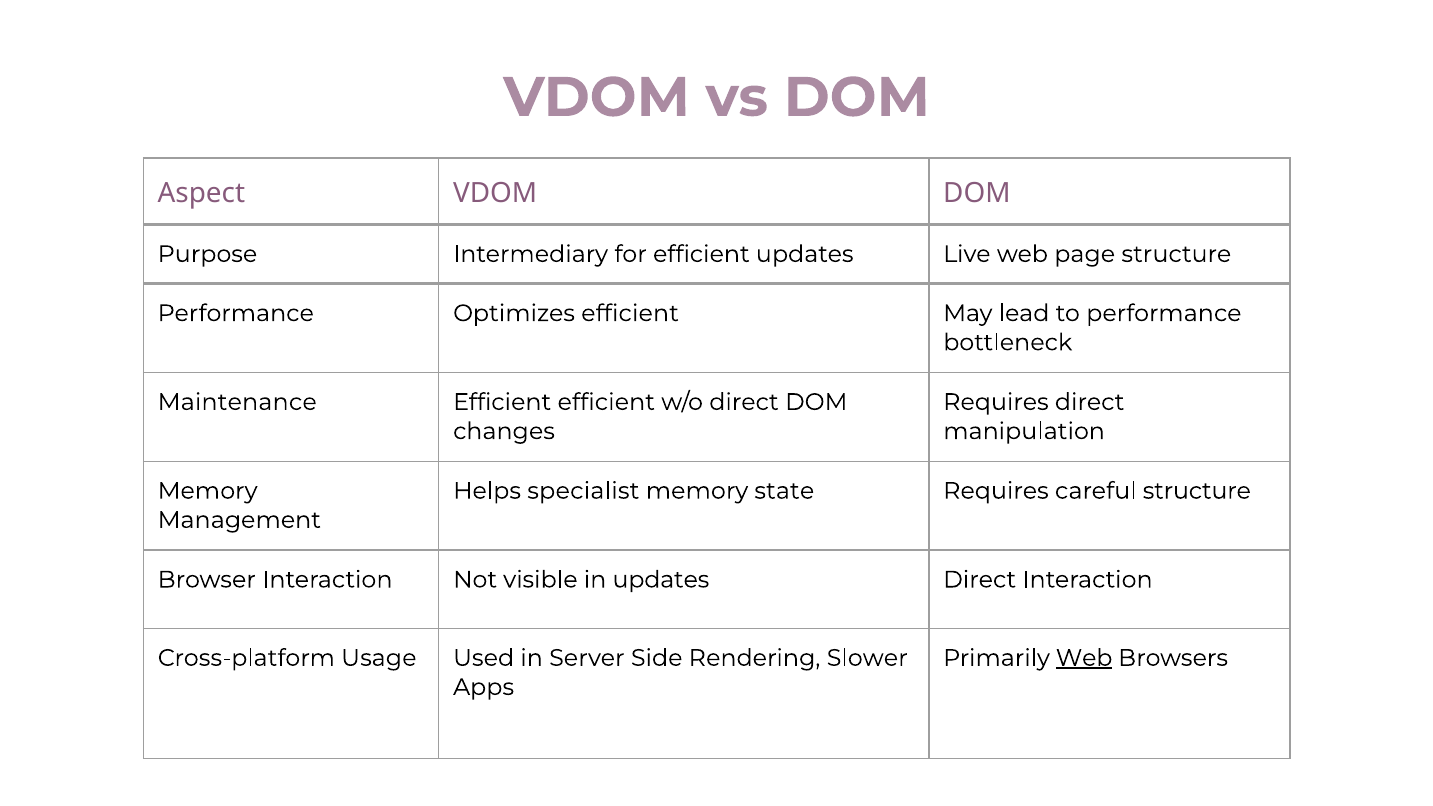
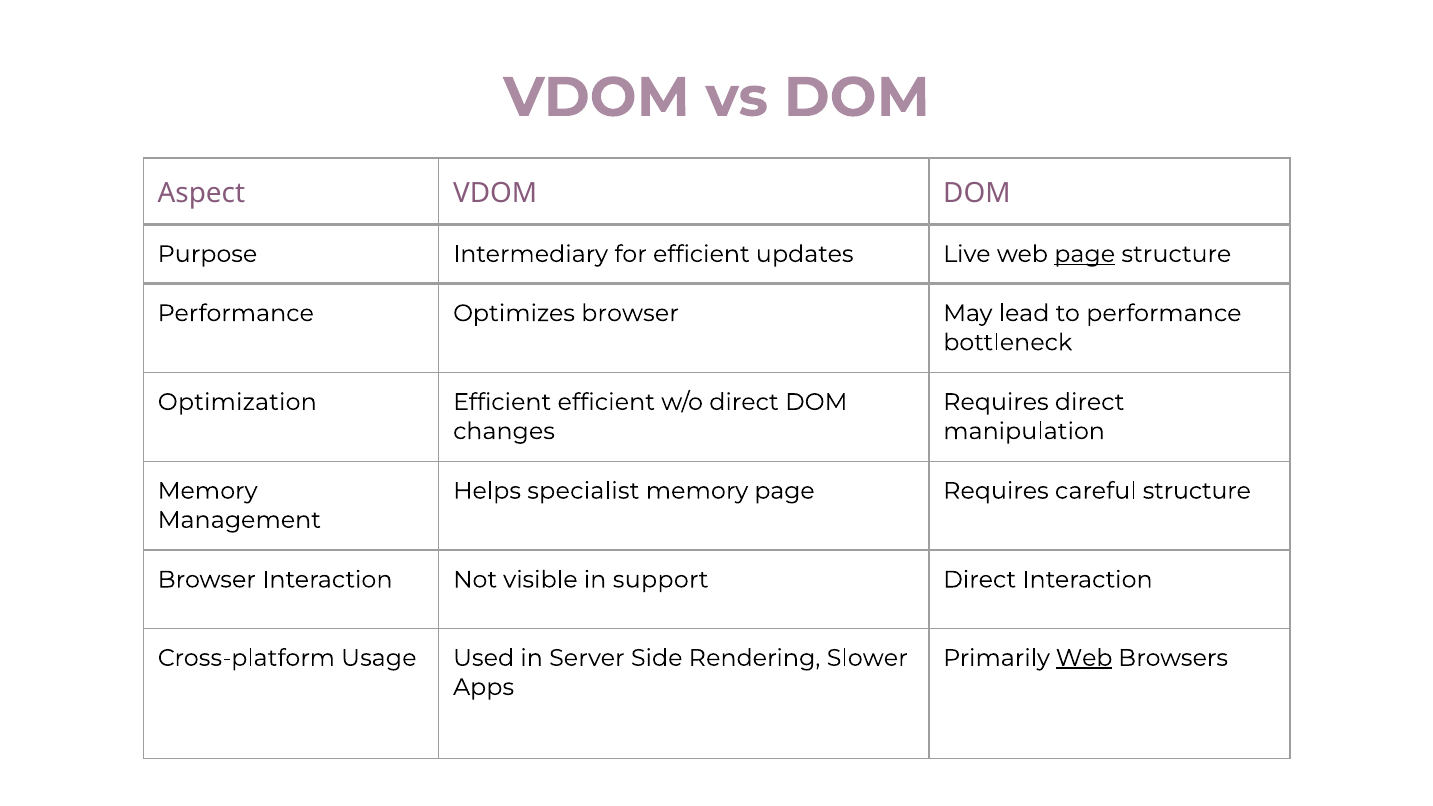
page at (1085, 254) underline: none -> present
Optimizes efficient: efficient -> browser
Maintenance: Maintenance -> Optimization
memory state: state -> page
in updates: updates -> support
